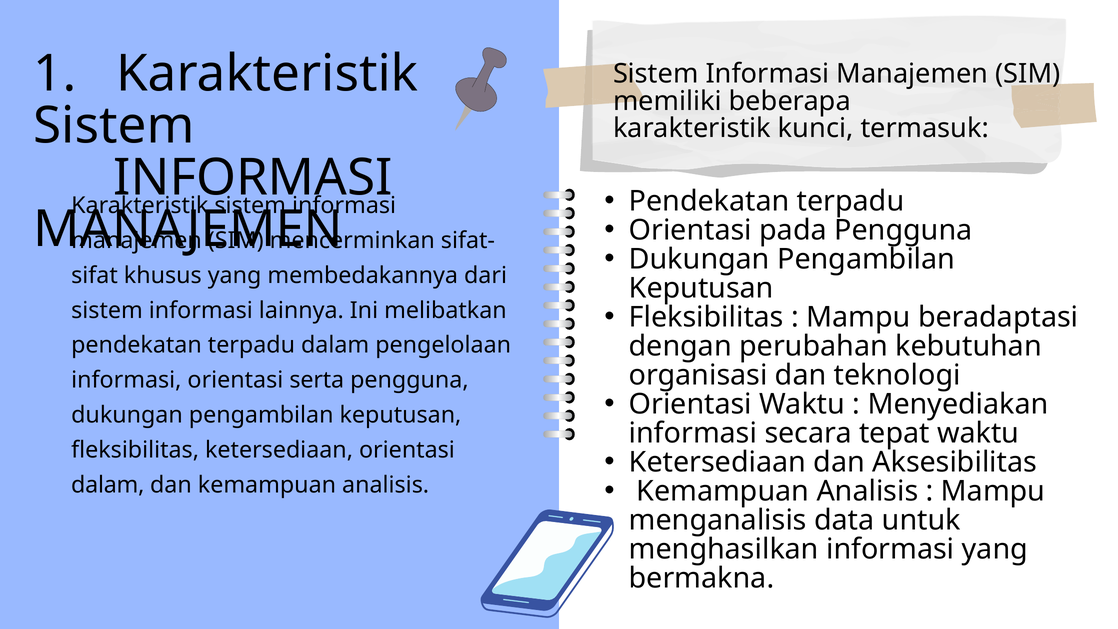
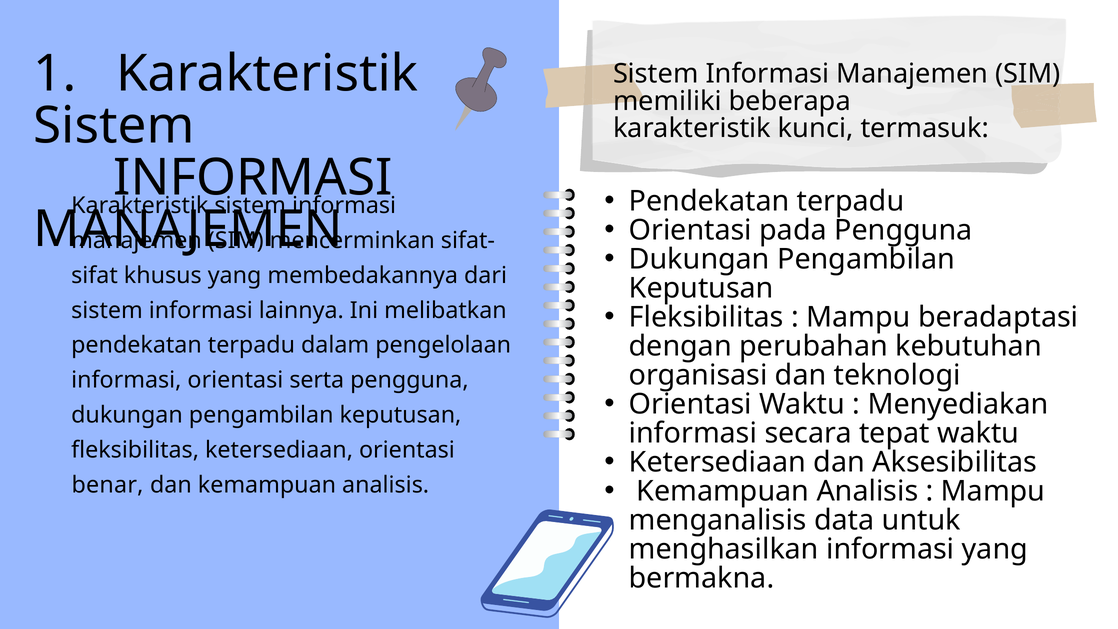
dalam at (108, 485): dalam -> benar
